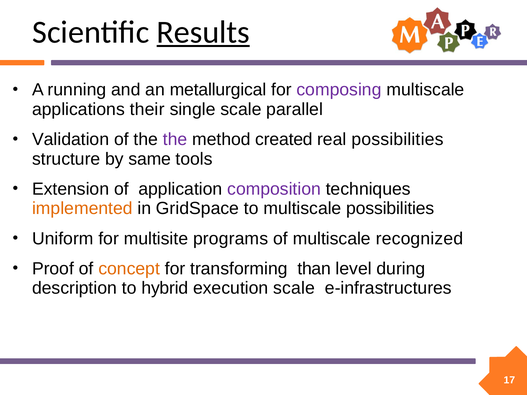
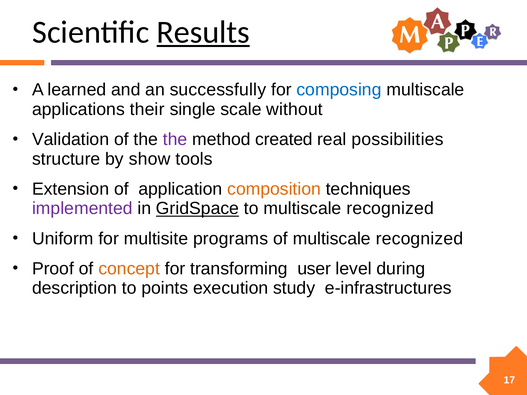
running: running -> learned
metallurgical: metallurgical -> successfully
composing colour: purple -> blue
parallel: parallel -> without
same: same -> show
composition colour: purple -> orange
implemented colour: orange -> purple
GridSpace underline: none -> present
to multiscale possibilities: possibilities -> recognized
than: than -> user
hybrid: hybrid -> points
execution scale: scale -> study
